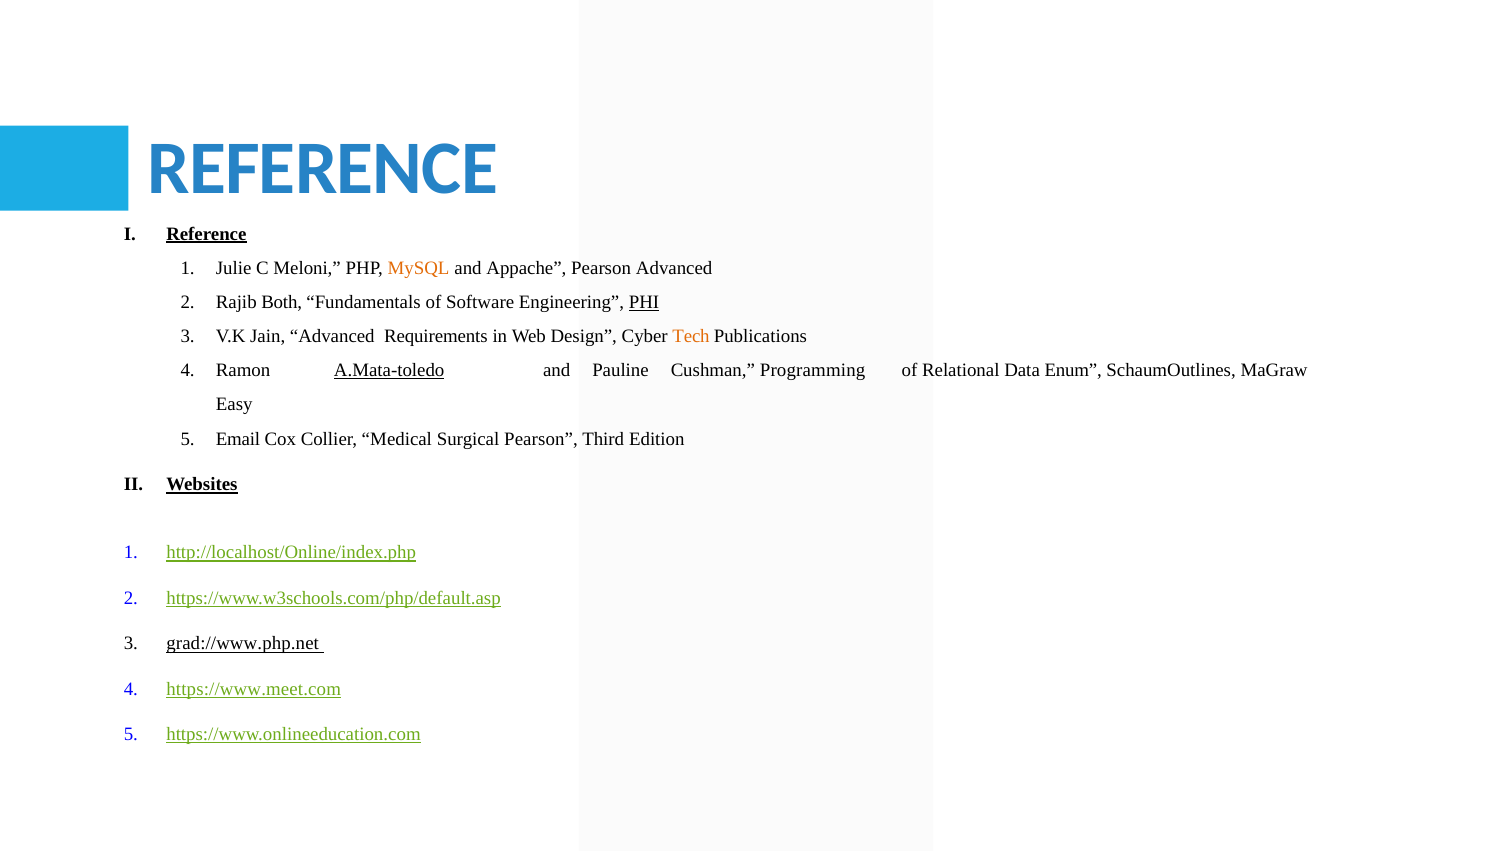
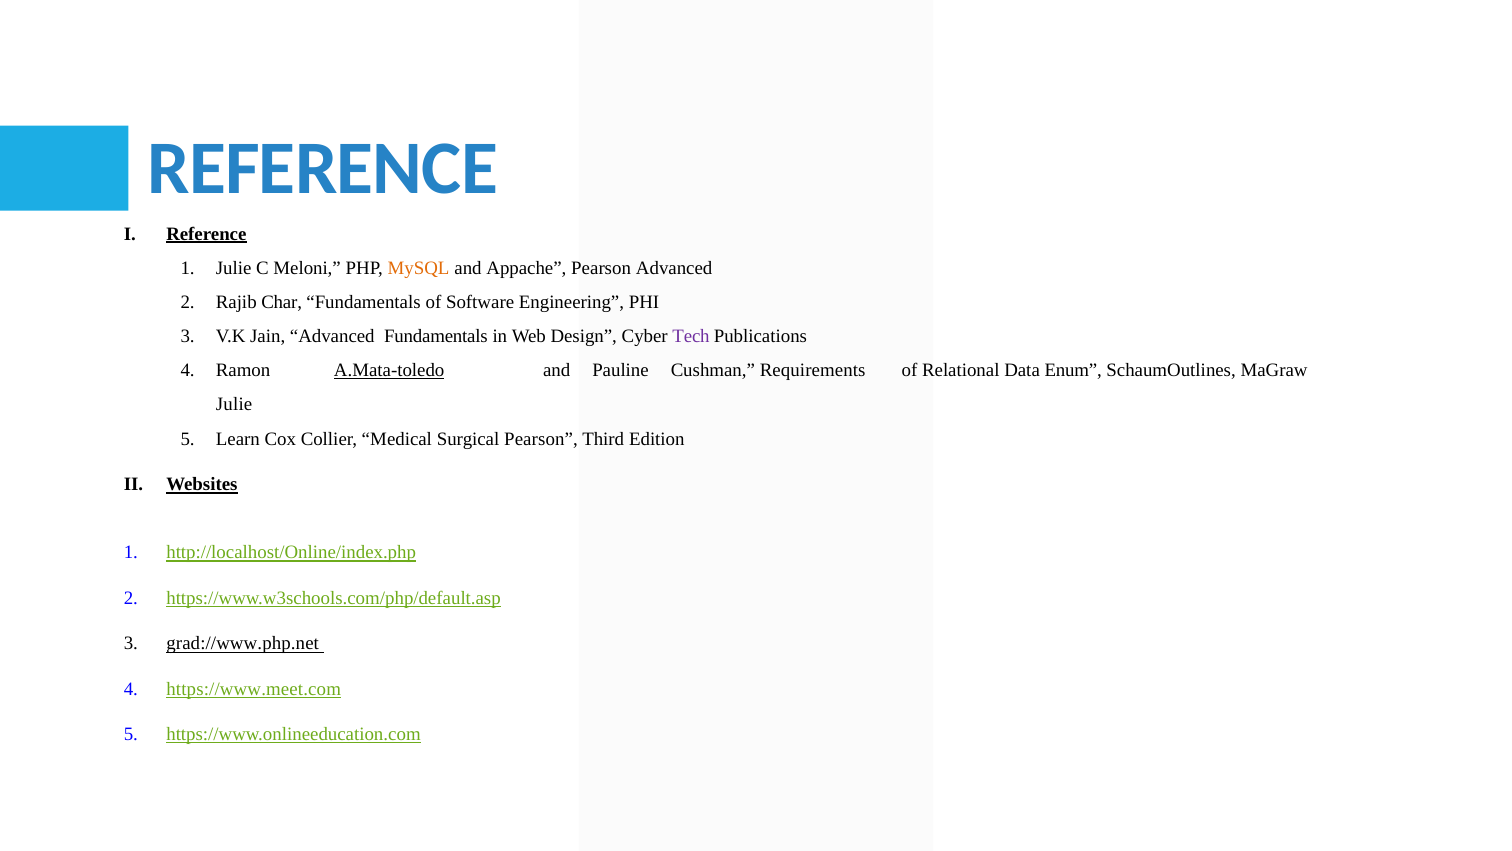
Both: Both -> Char
PHI underline: present -> none
Advanced Requirements: Requirements -> Fundamentals
Tech colour: orange -> purple
Programming: Programming -> Requirements
Easy at (234, 404): Easy -> Julie
Email: Email -> Learn
